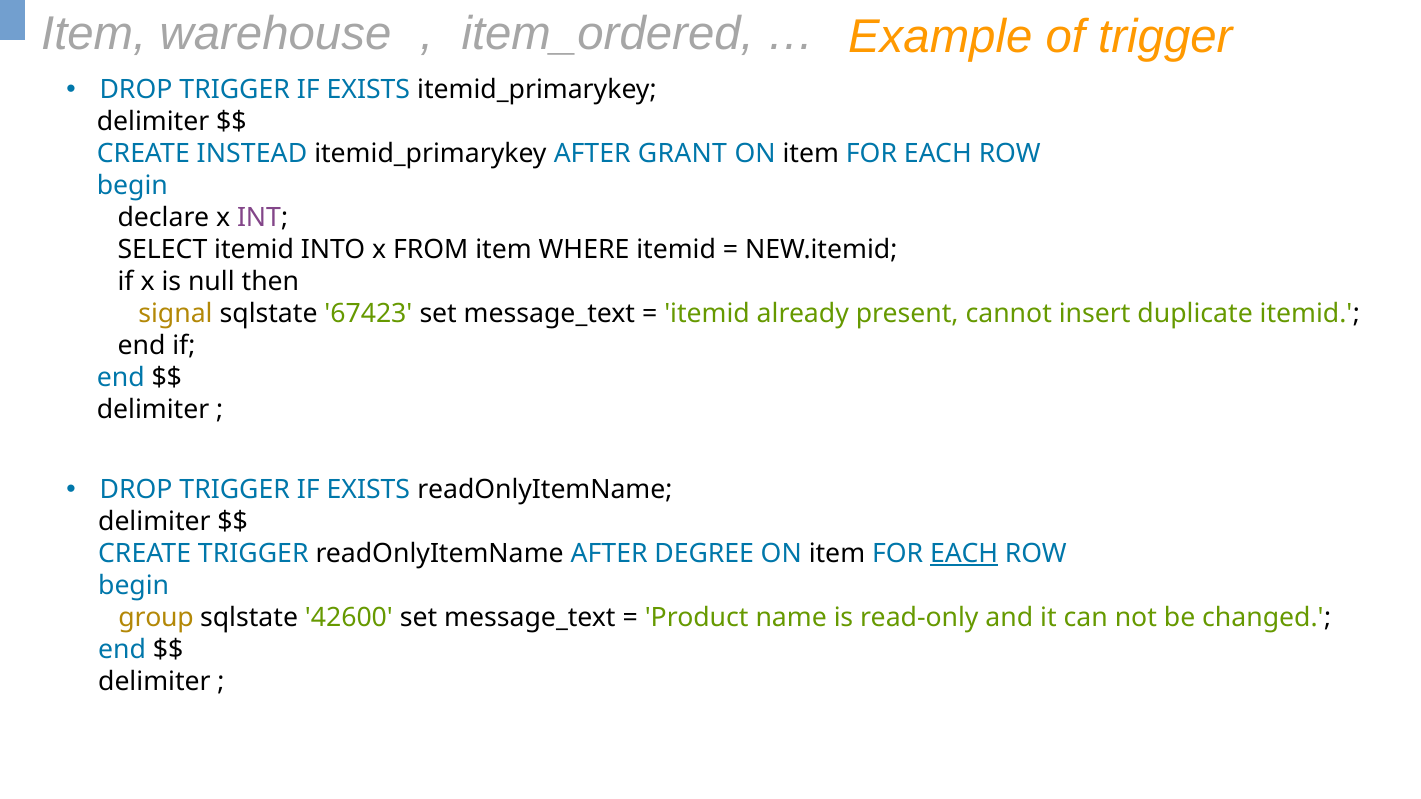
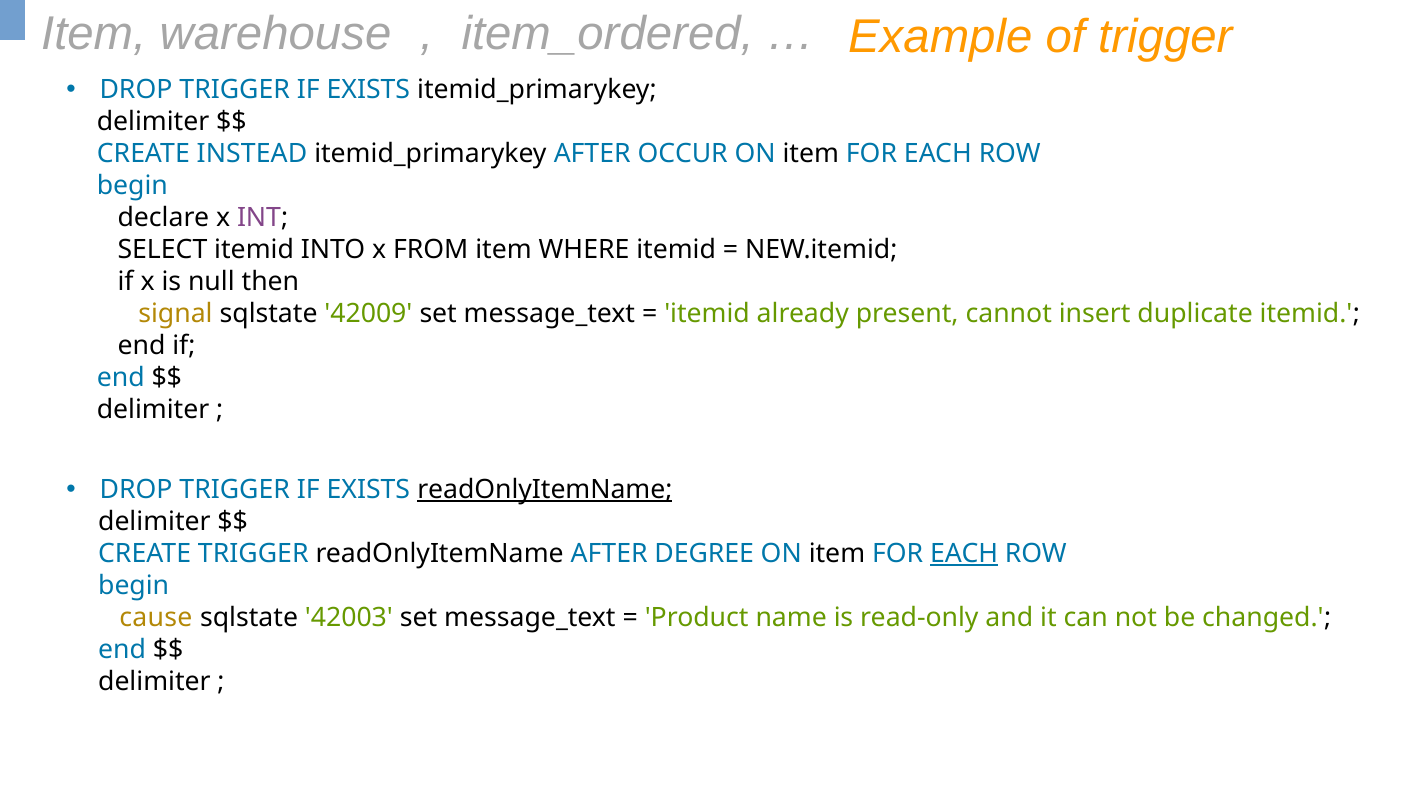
GRANT: GRANT -> OCCUR
67423: 67423 -> 42009
readOnlyItemName at (545, 490) underline: none -> present
group: group -> cause
42600: 42600 -> 42003
